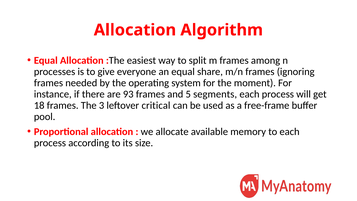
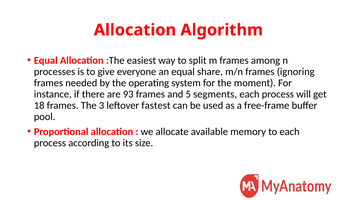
critical: critical -> fastest
